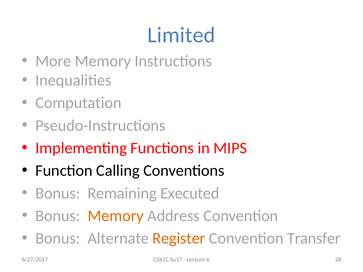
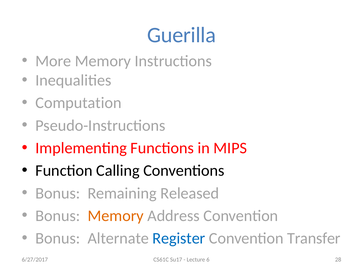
Limited: Limited -> Guerilla
Executed: Executed -> Released
Register colour: orange -> blue
